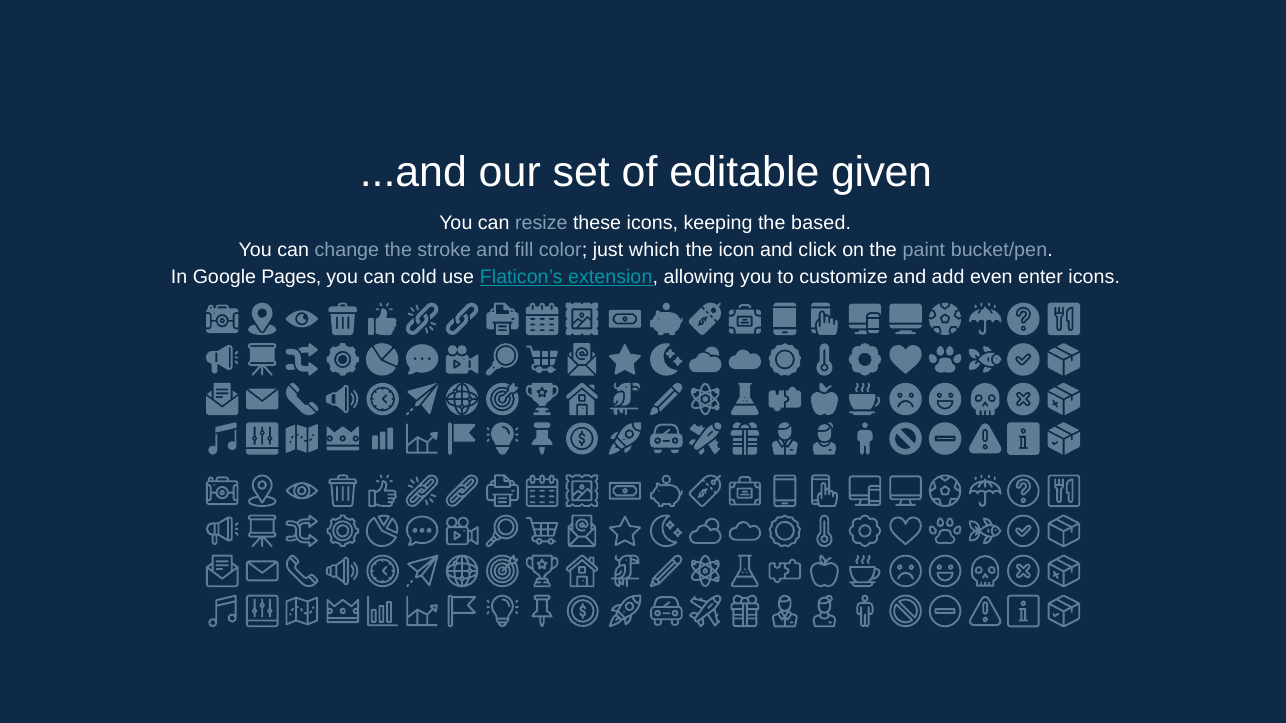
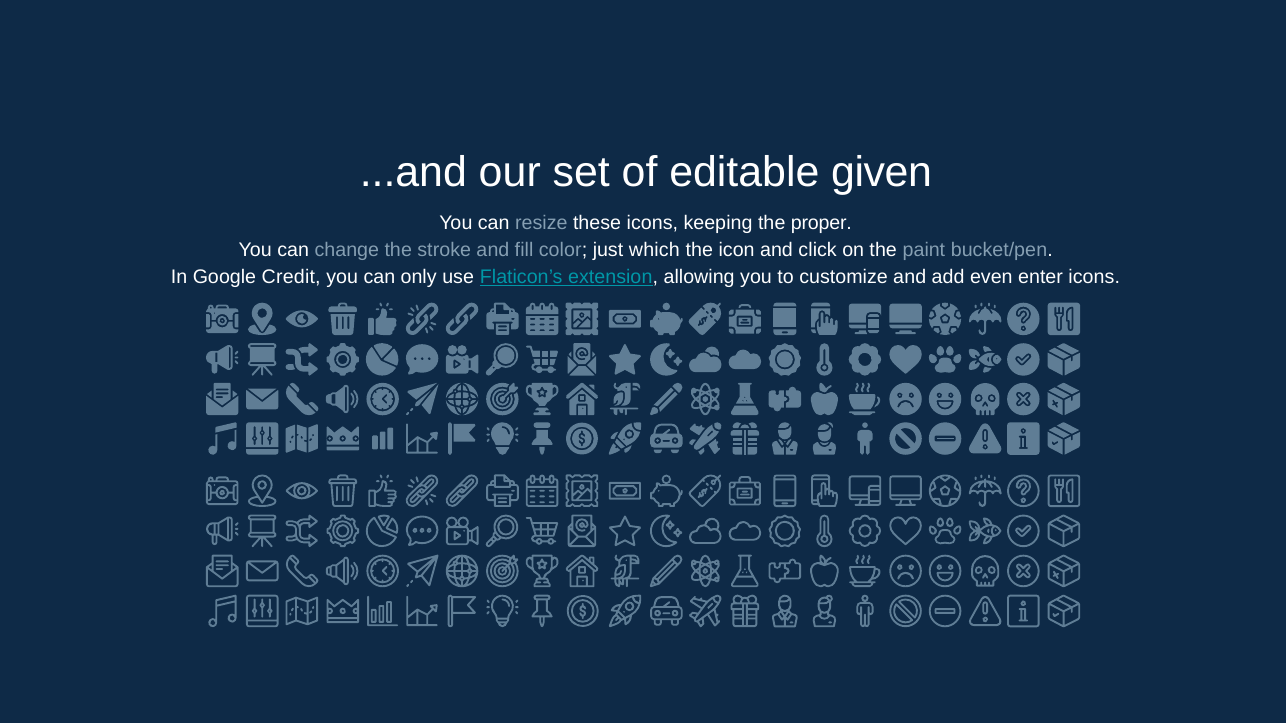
based: based -> proper
Pages: Pages -> Credit
cold: cold -> only
